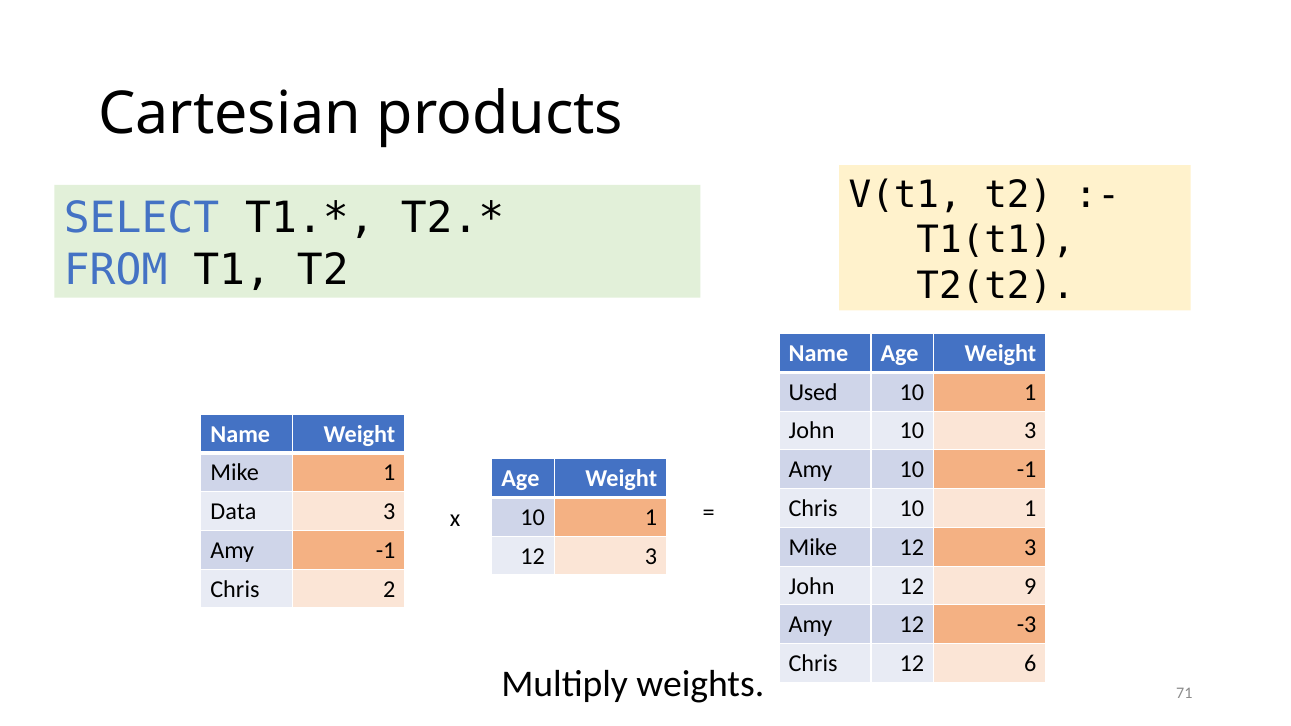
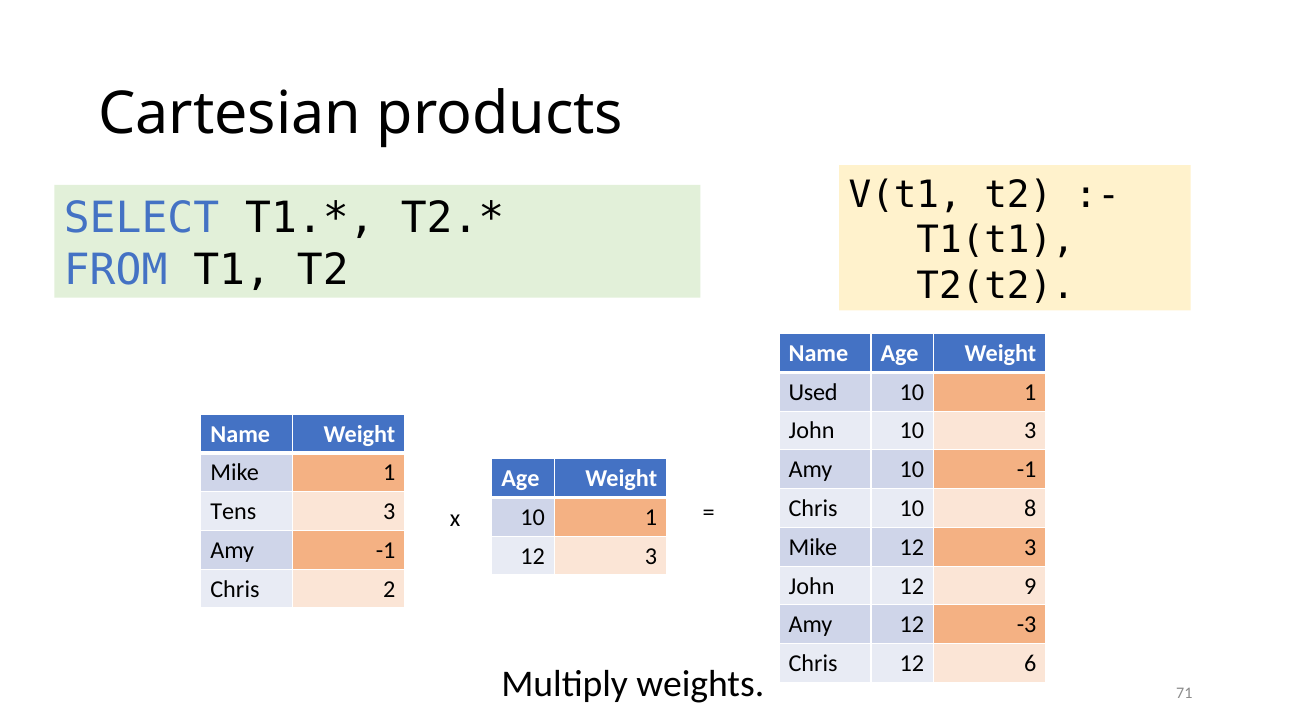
Chris 10 1: 1 -> 8
Data: Data -> Tens
